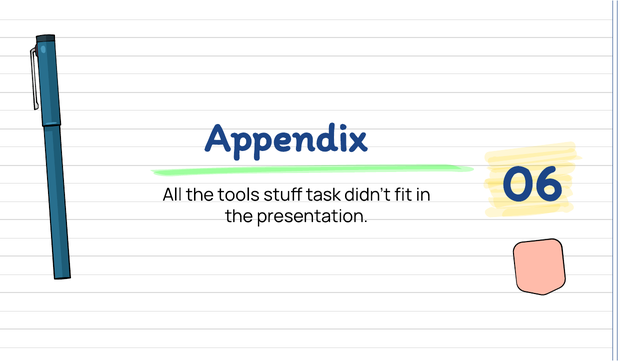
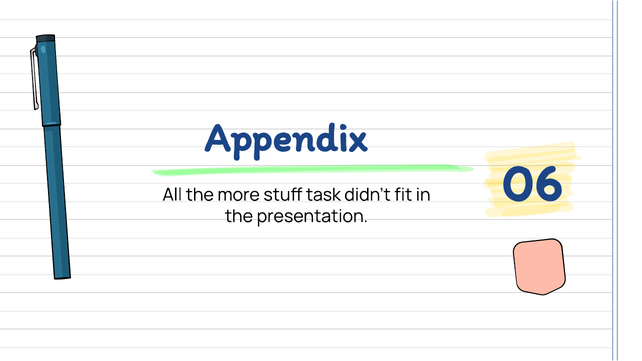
tools: tools -> more
